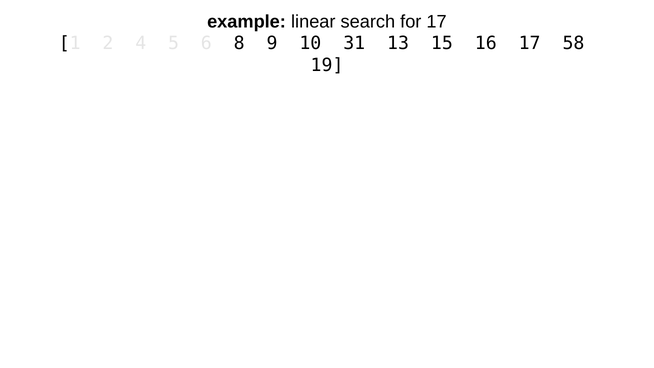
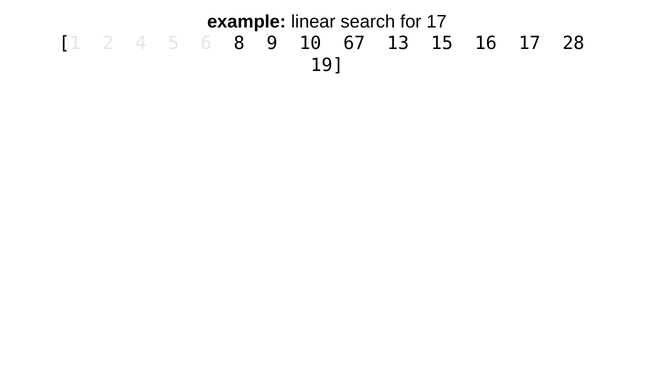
31: 31 -> 67
58: 58 -> 28
